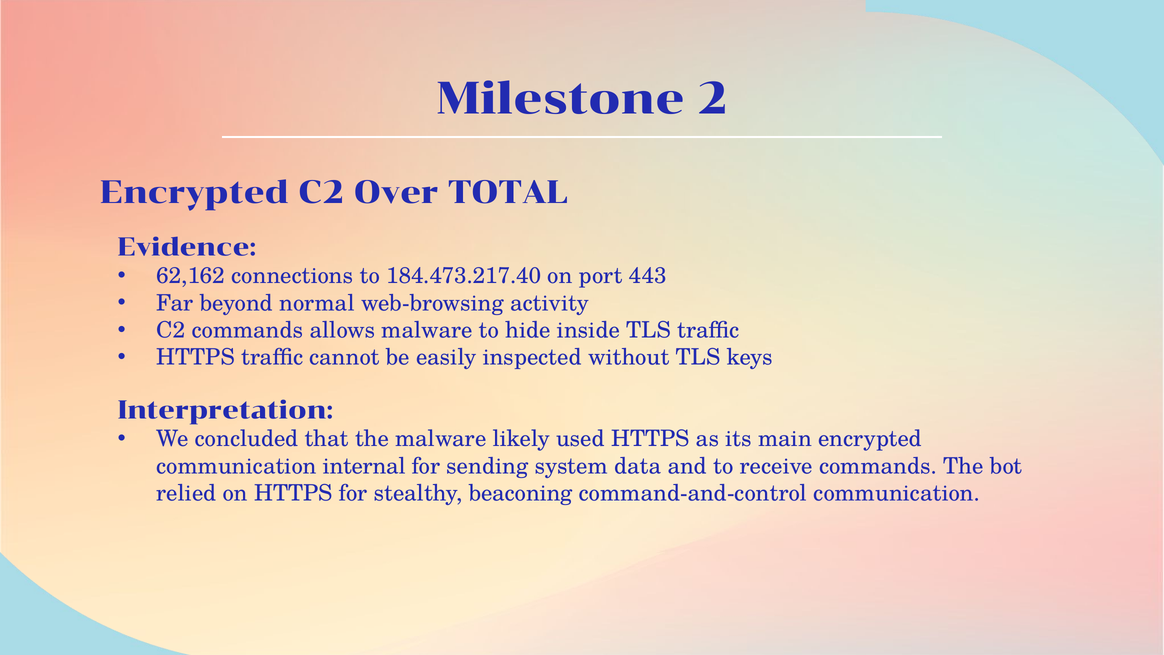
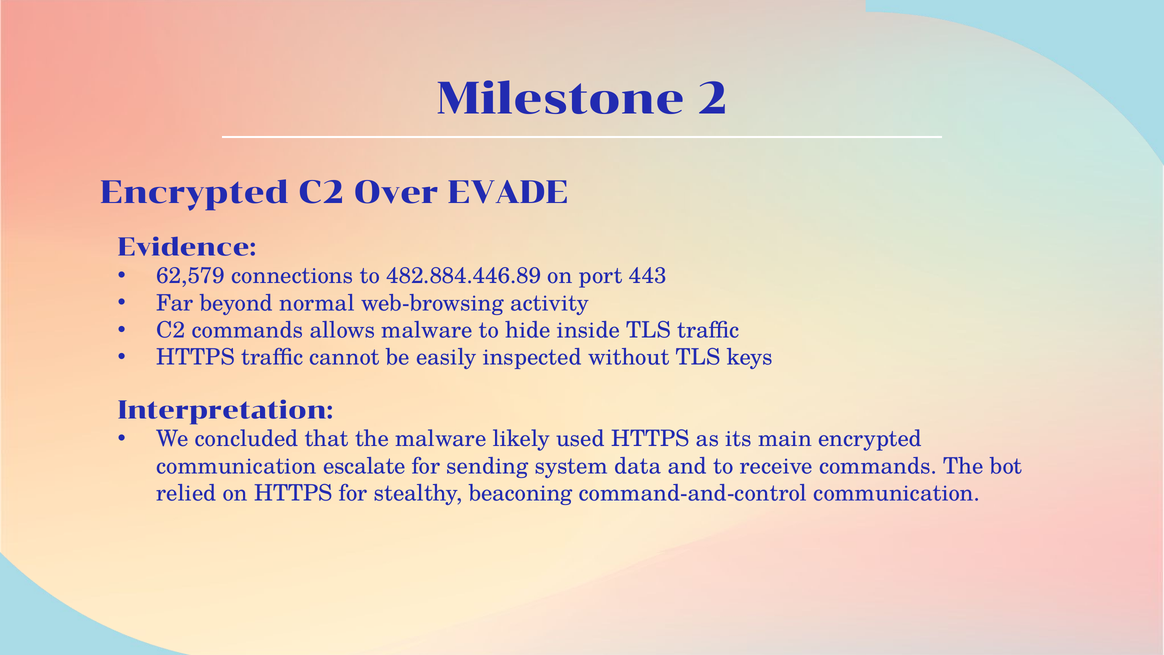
TOTAL: TOTAL -> EVADE
62,162: 62,162 -> 62,579
184.473.217.40: 184.473.217.40 -> 482.884.446.89
internal: internal -> escalate
